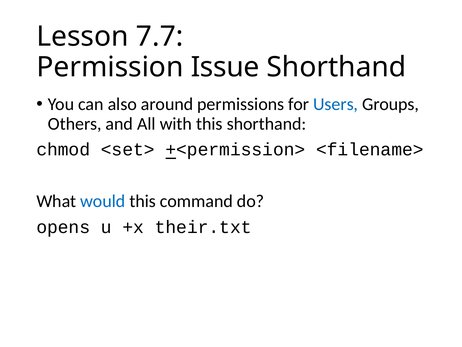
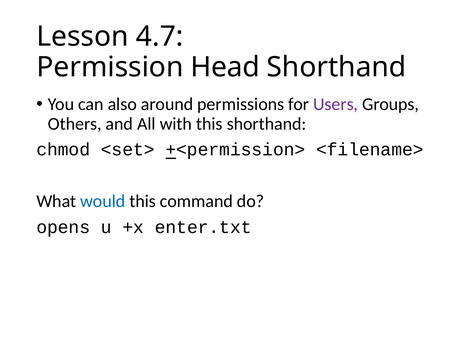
7.7: 7.7 -> 4.7
Issue: Issue -> Head
Users colour: blue -> purple
their.txt: their.txt -> enter.txt
